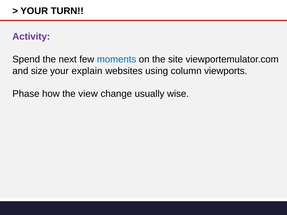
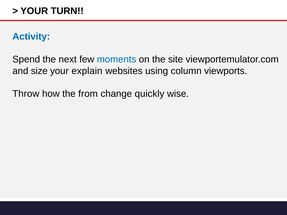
Activity colour: purple -> blue
Phase: Phase -> Throw
view: view -> from
usually: usually -> quickly
